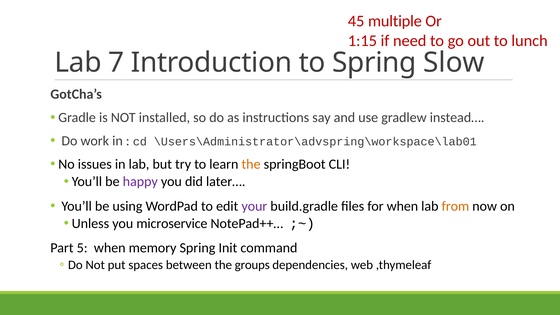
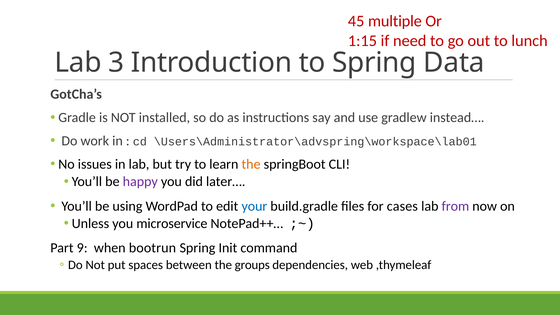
7: 7 -> 3
Slow: Slow -> Data
your colour: purple -> blue
for when: when -> cases
from colour: orange -> purple
5: 5 -> 9
memory: memory -> bootrun
